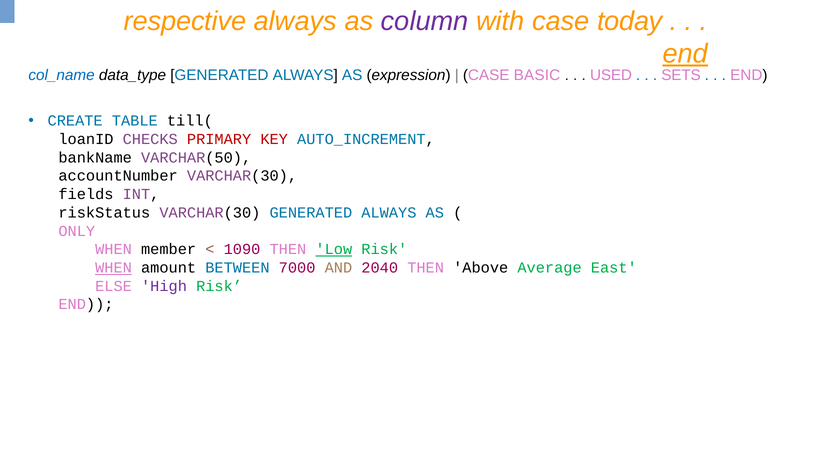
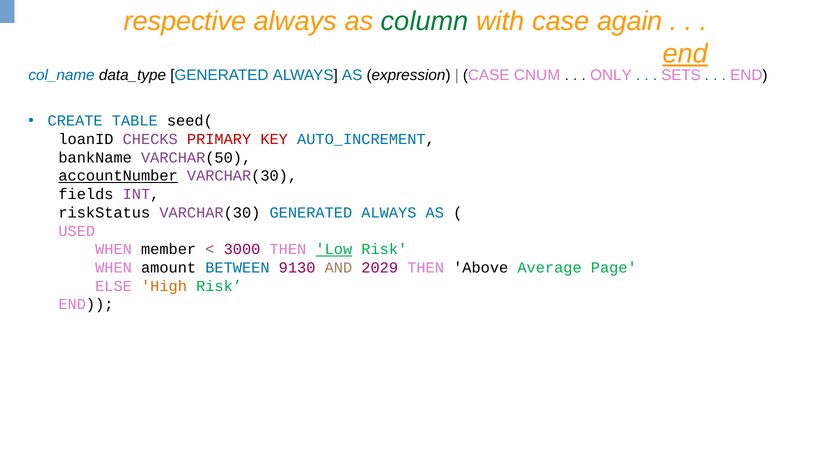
column colour: purple -> green
today: today -> again
BASIC: BASIC -> CNUM
USED: USED -> ONLY
till(: till( -> seed(
accountNumber underline: none -> present
ONLY: ONLY -> USED
1090: 1090 -> 3000
WHEN at (114, 268) underline: present -> none
7000: 7000 -> 9130
2040: 2040 -> 2029
East: East -> Page
High colour: purple -> orange
